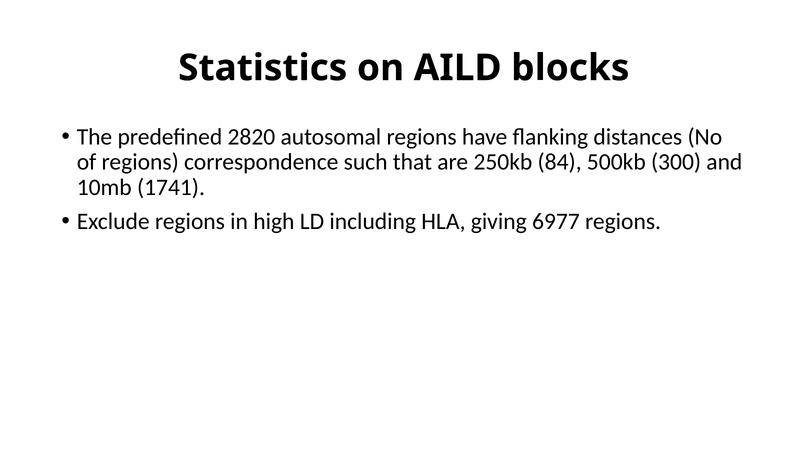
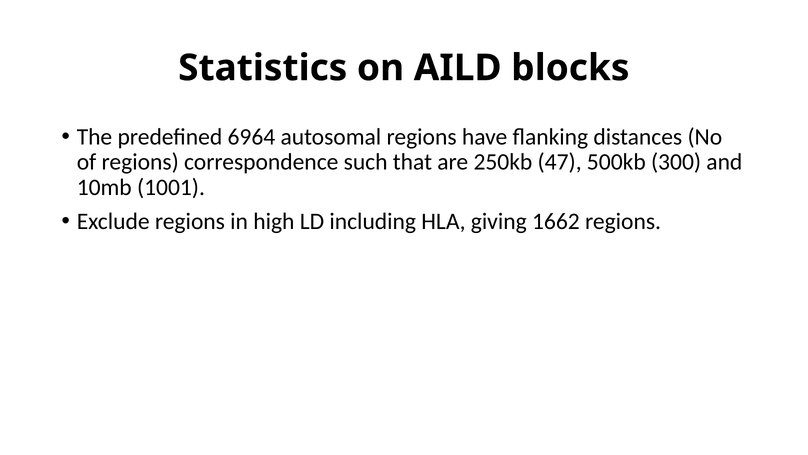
2820: 2820 -> 6964
84: 84 -> 47
1741: 1741 -> 1001
6977: 6977 -> 1662
